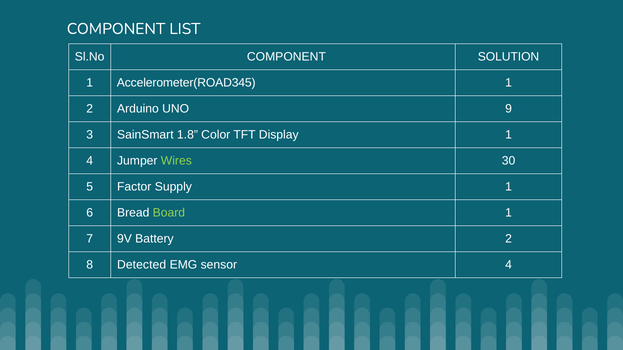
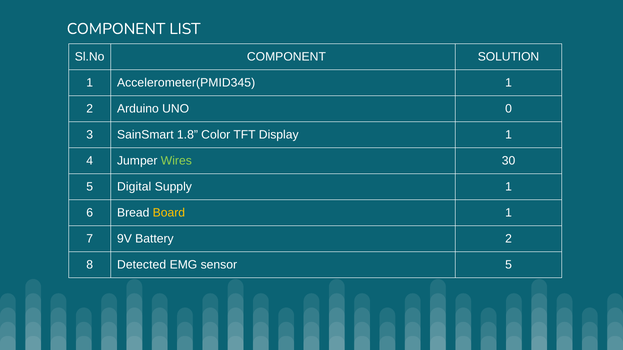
Accelerometer(ROAD345: Accelerometer(ROAD345 -> Accelerometer(PMID345
9: 9 -> 0
Factor: Factor -> Digital
Board colour: light green -> yellow
sensor 4: 4 -> 5
